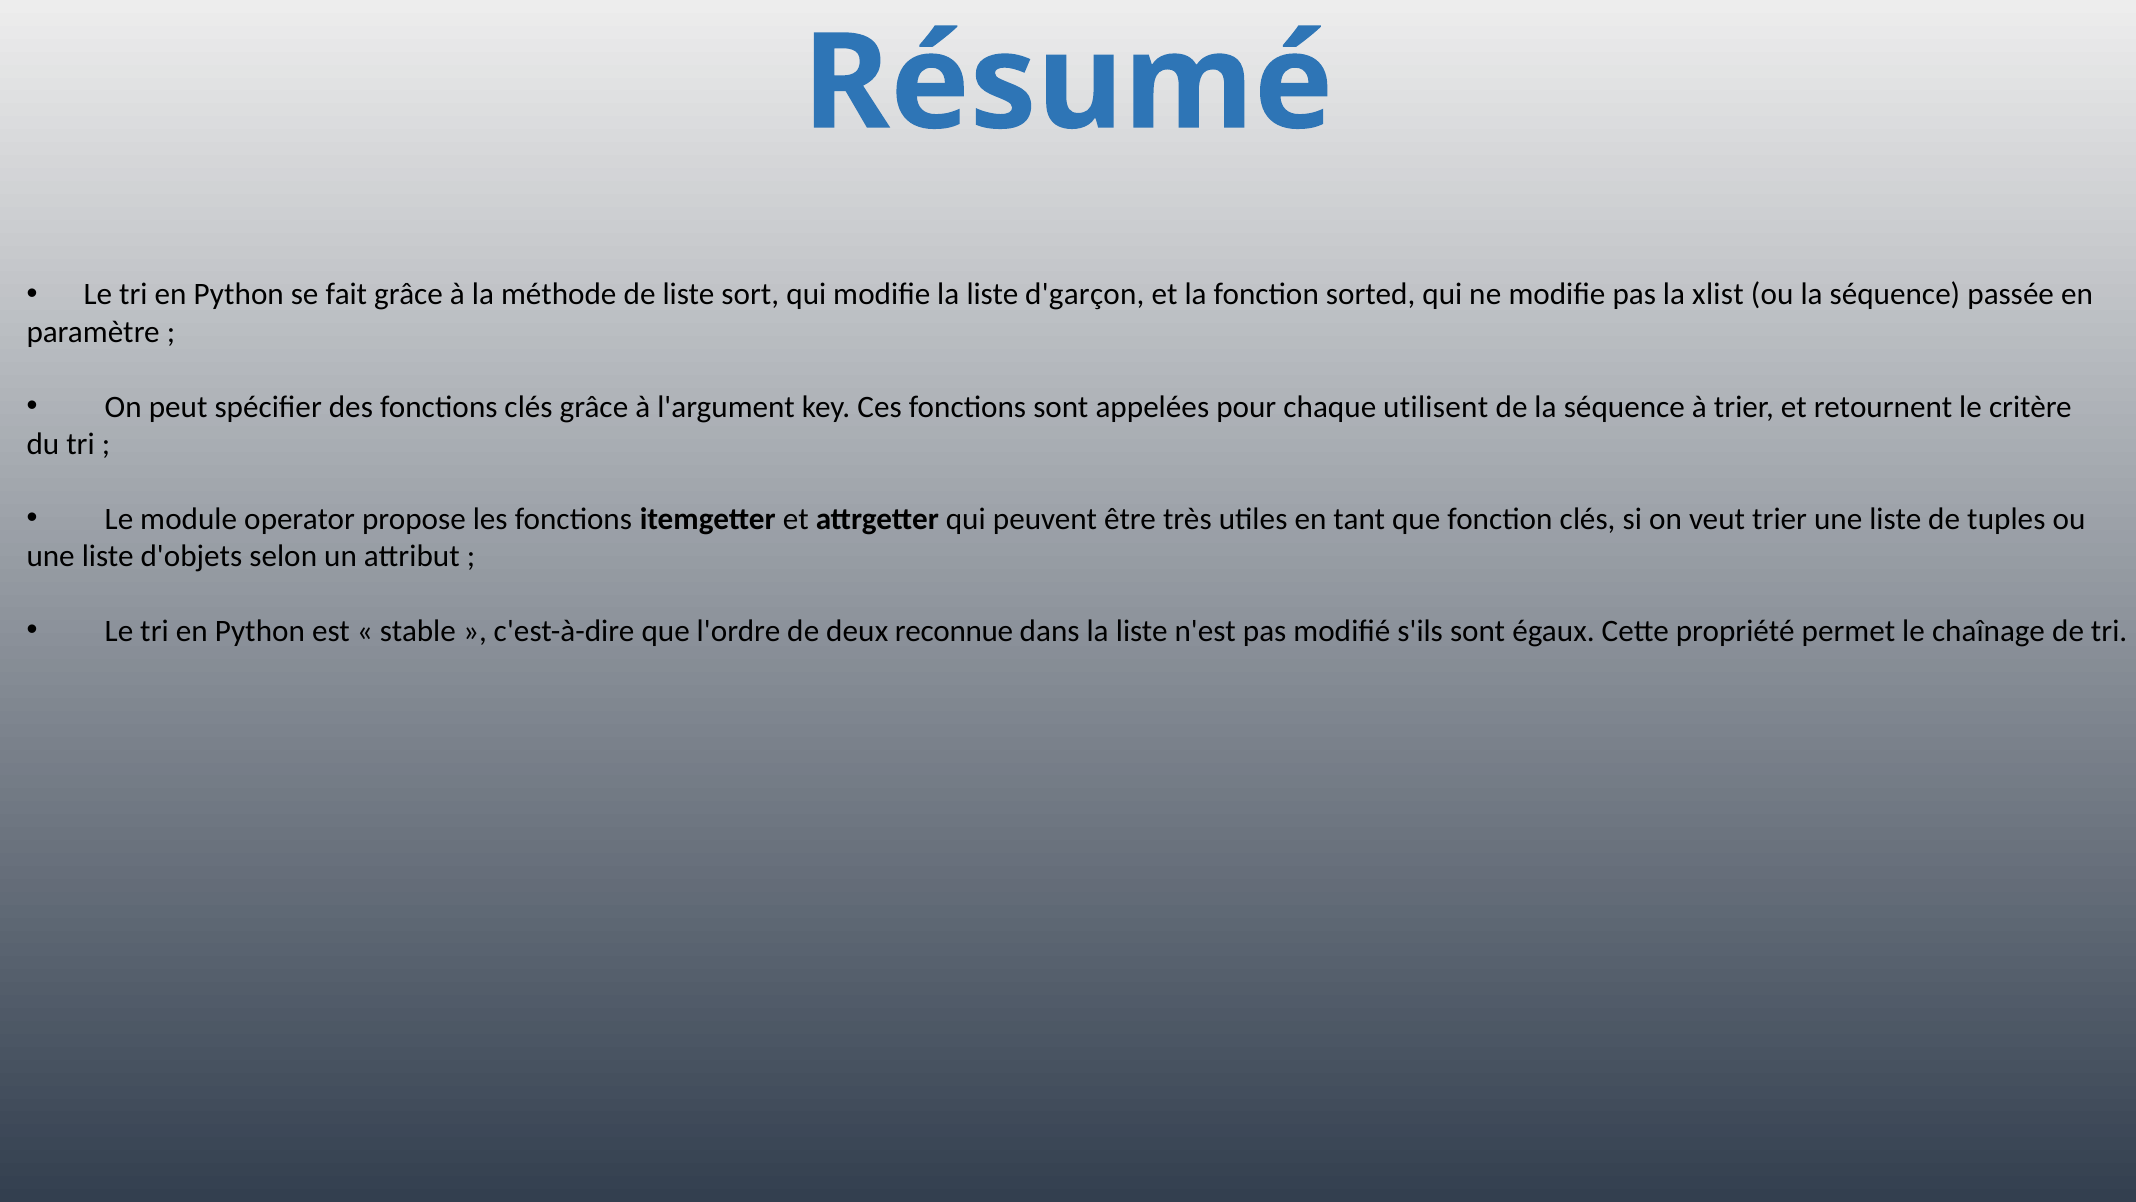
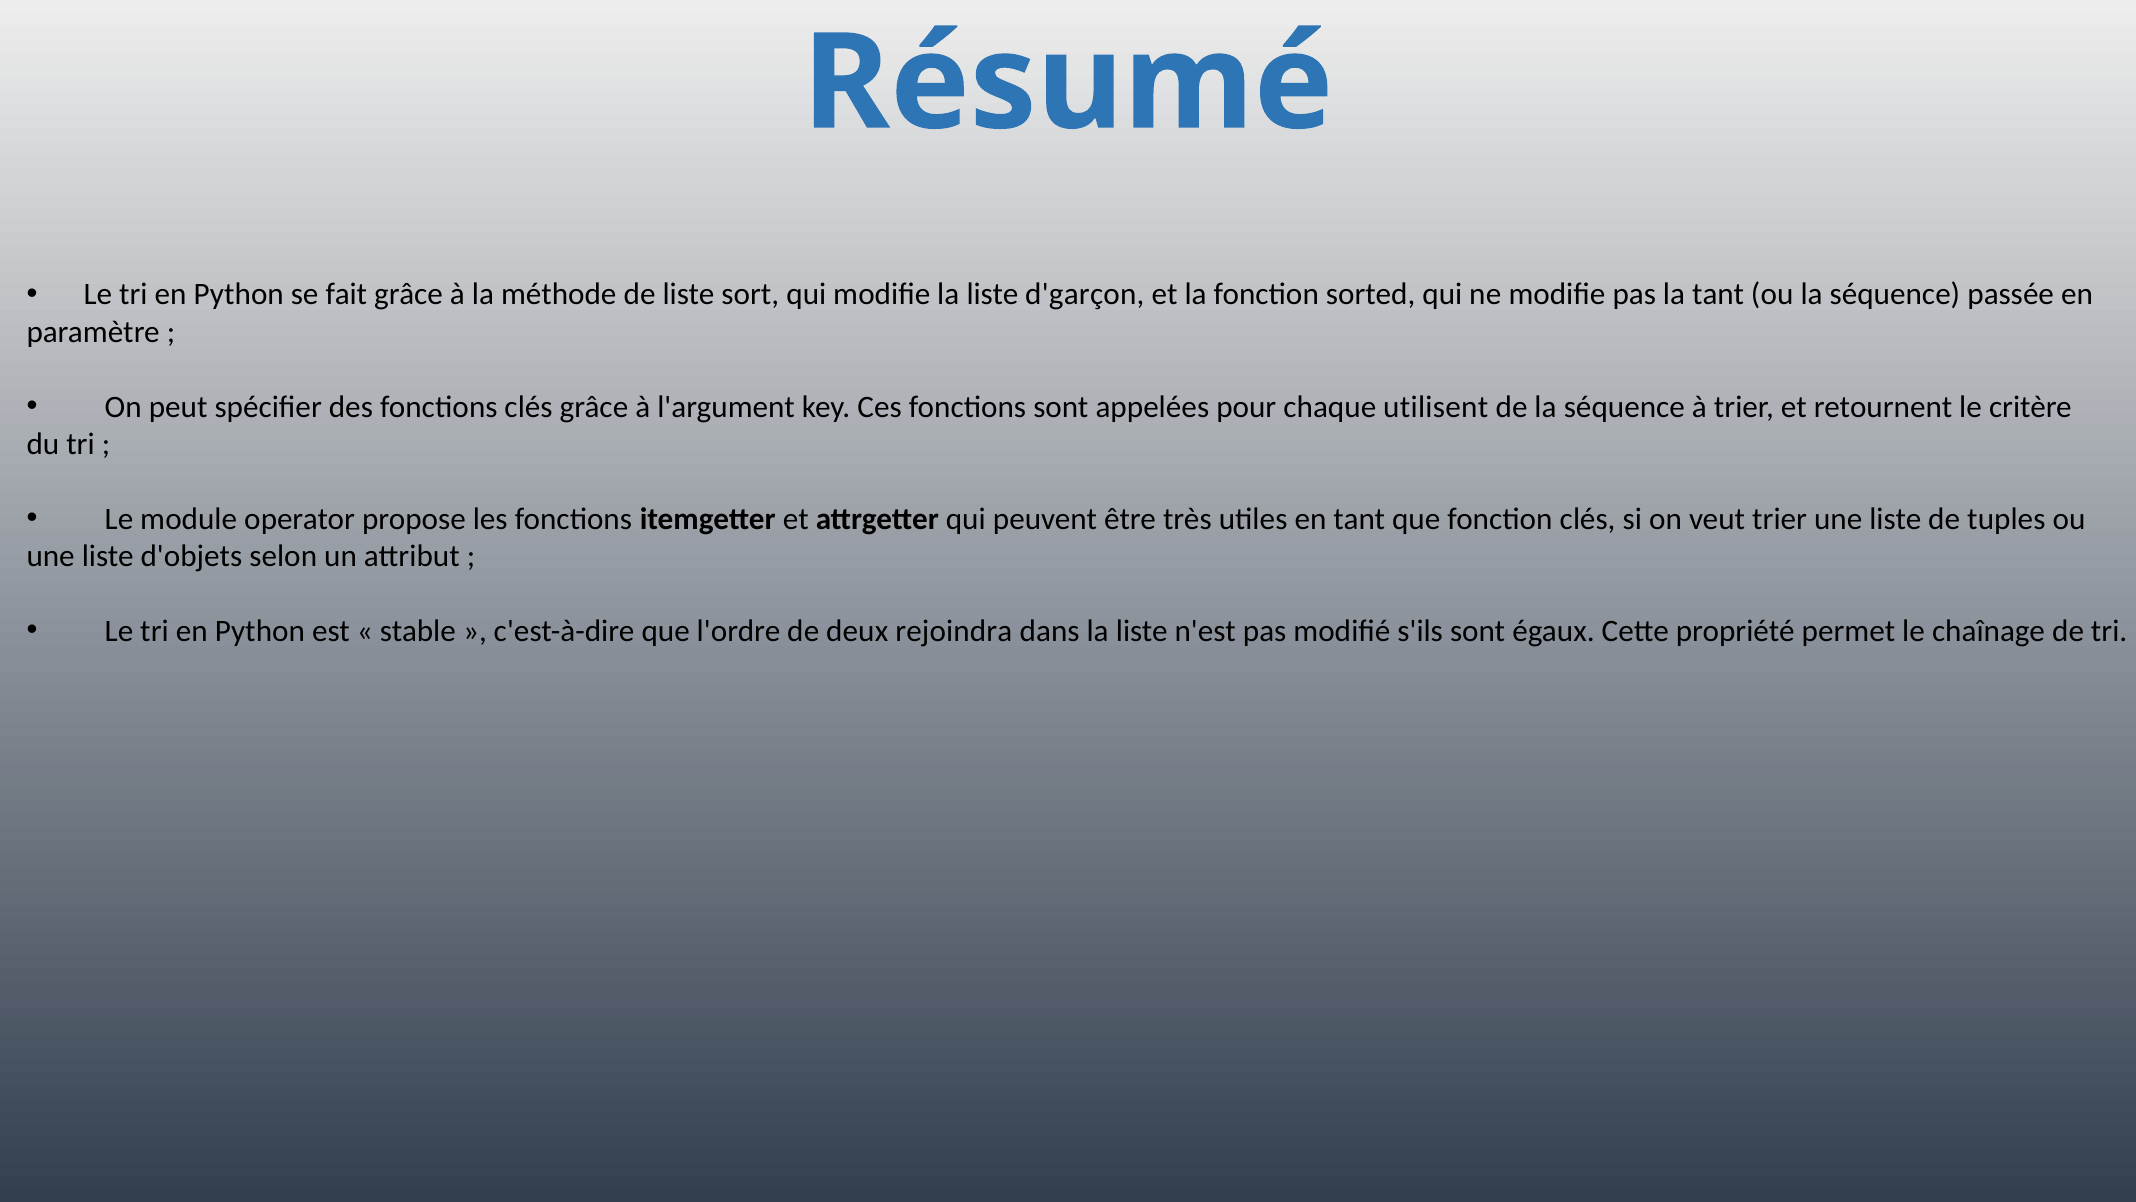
la xlist: xlist -> tant
reconnue: reconnue -> rejoindra
